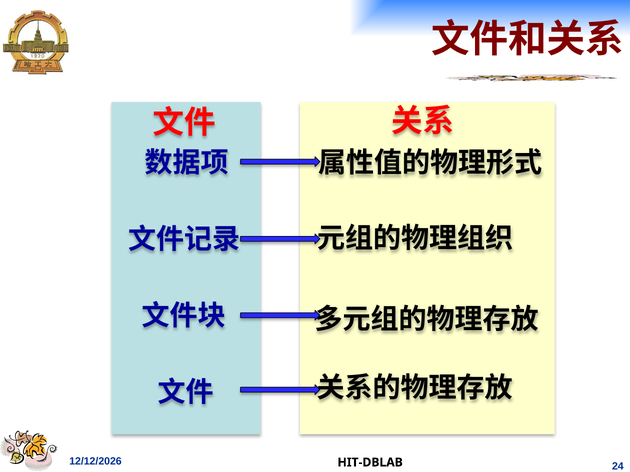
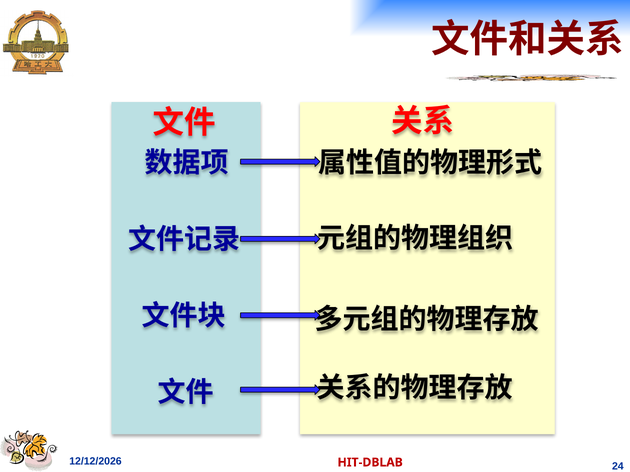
HIT-DBLAB colour: black -> red
